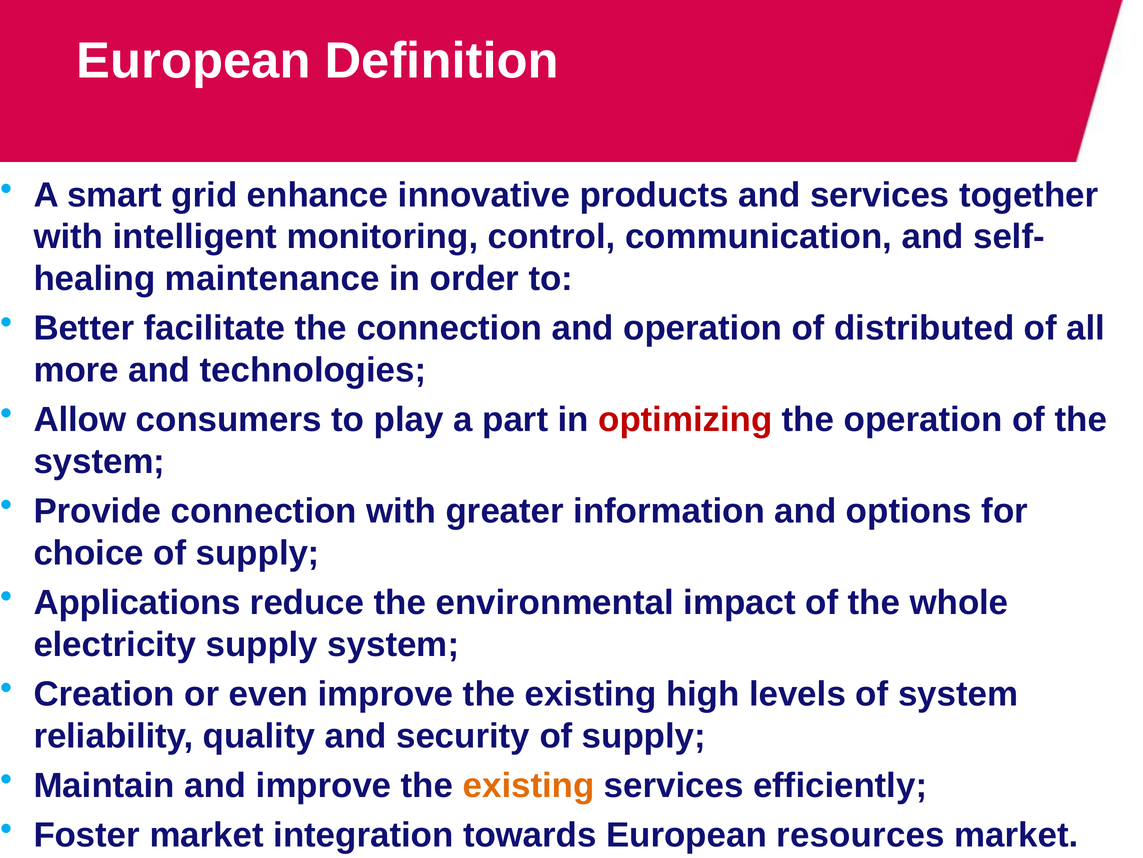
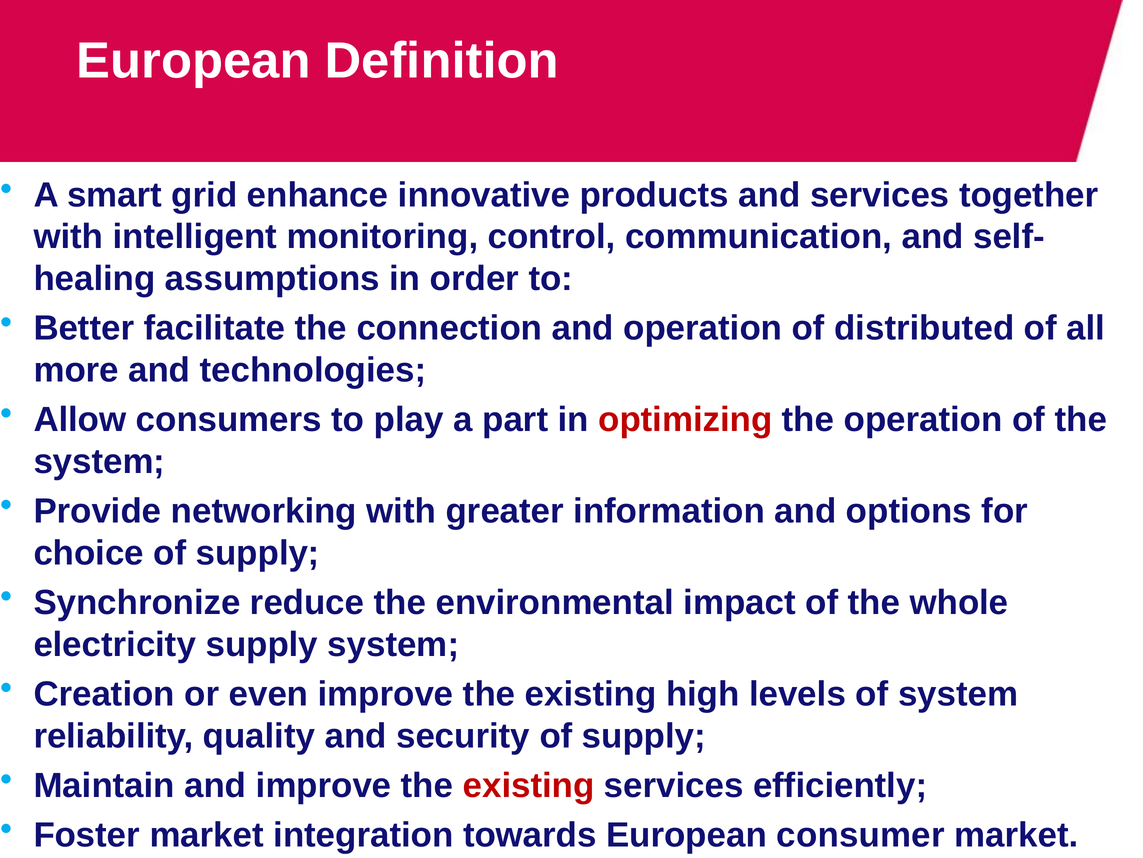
maintenance: maintenance -> assumptions
Provide connection: connection -> networking
Applications: Applications -> Synchronize
existing at (529, 785) colour: orange -> red
resources: resources -> consumer
